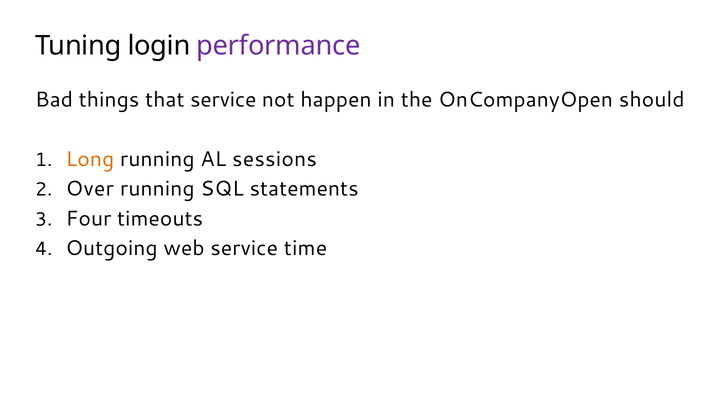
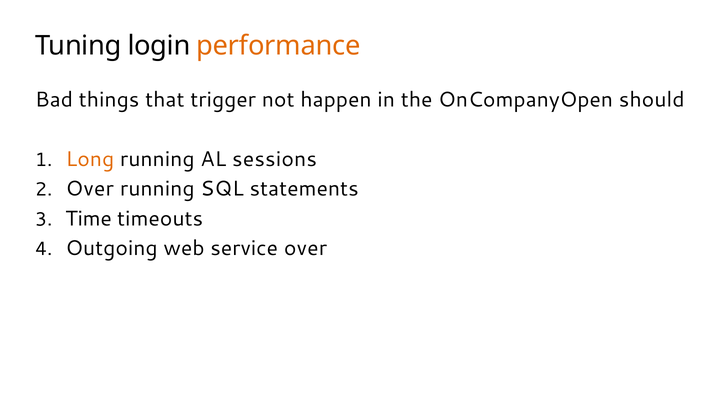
performance colour: purple -> orange
that service: service -> trigger
Four: Four -> Time
service time: time -> over
